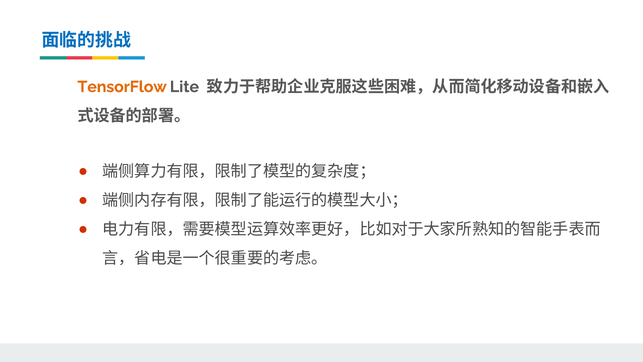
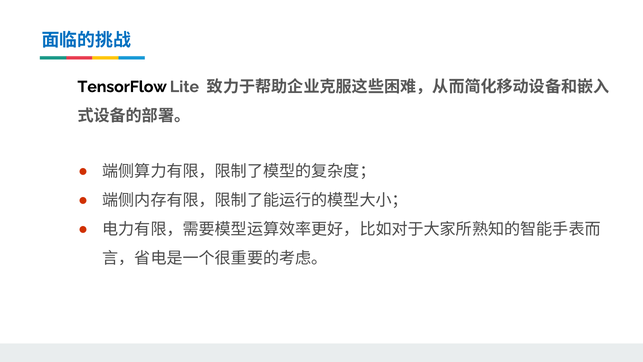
TensorFlow colour: orange -> black
